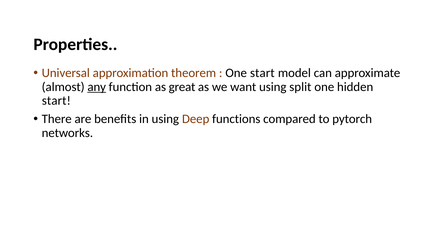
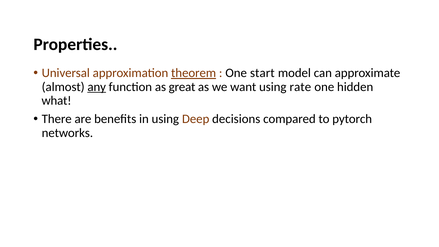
theorem underline: none -> present
split: split -> rate
start at (56, 101): start -> what
functions: functions -> decisions
